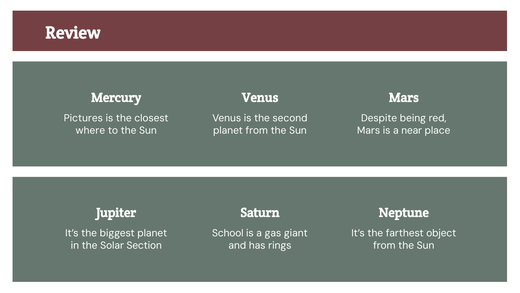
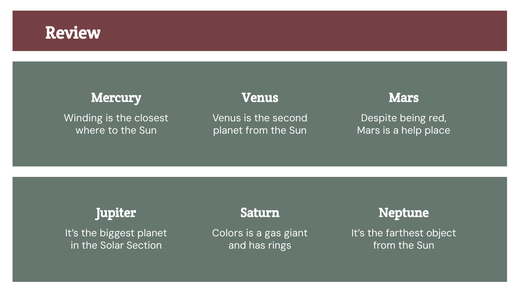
Pictures: Pictures -> Winding
near: near -> help
School: School -> Colors
